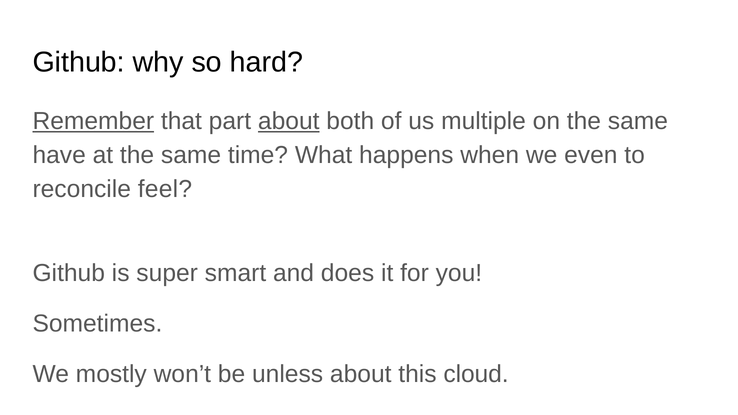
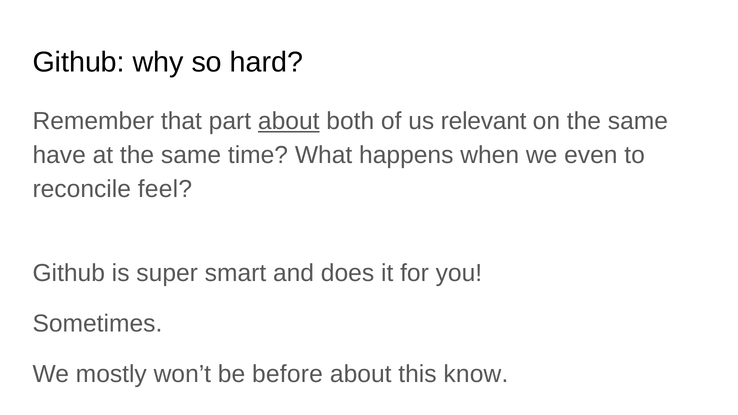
Remember underline: present -> none
multiple: multiple -> relevant
unless: unless -> before
cloud: cloud -> know
